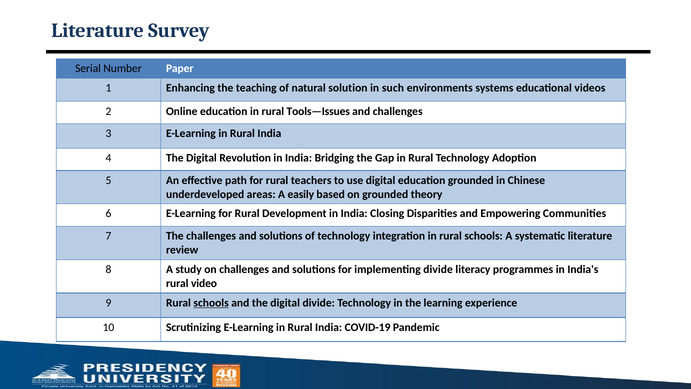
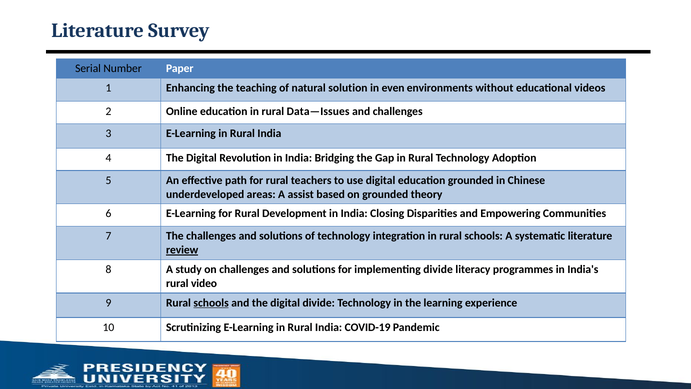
such: such -> even
systems: systems -> without
Tools—Issues: Tools—Issues -> Data—Issues
easily: easily -> assist
review underline: none -> present
